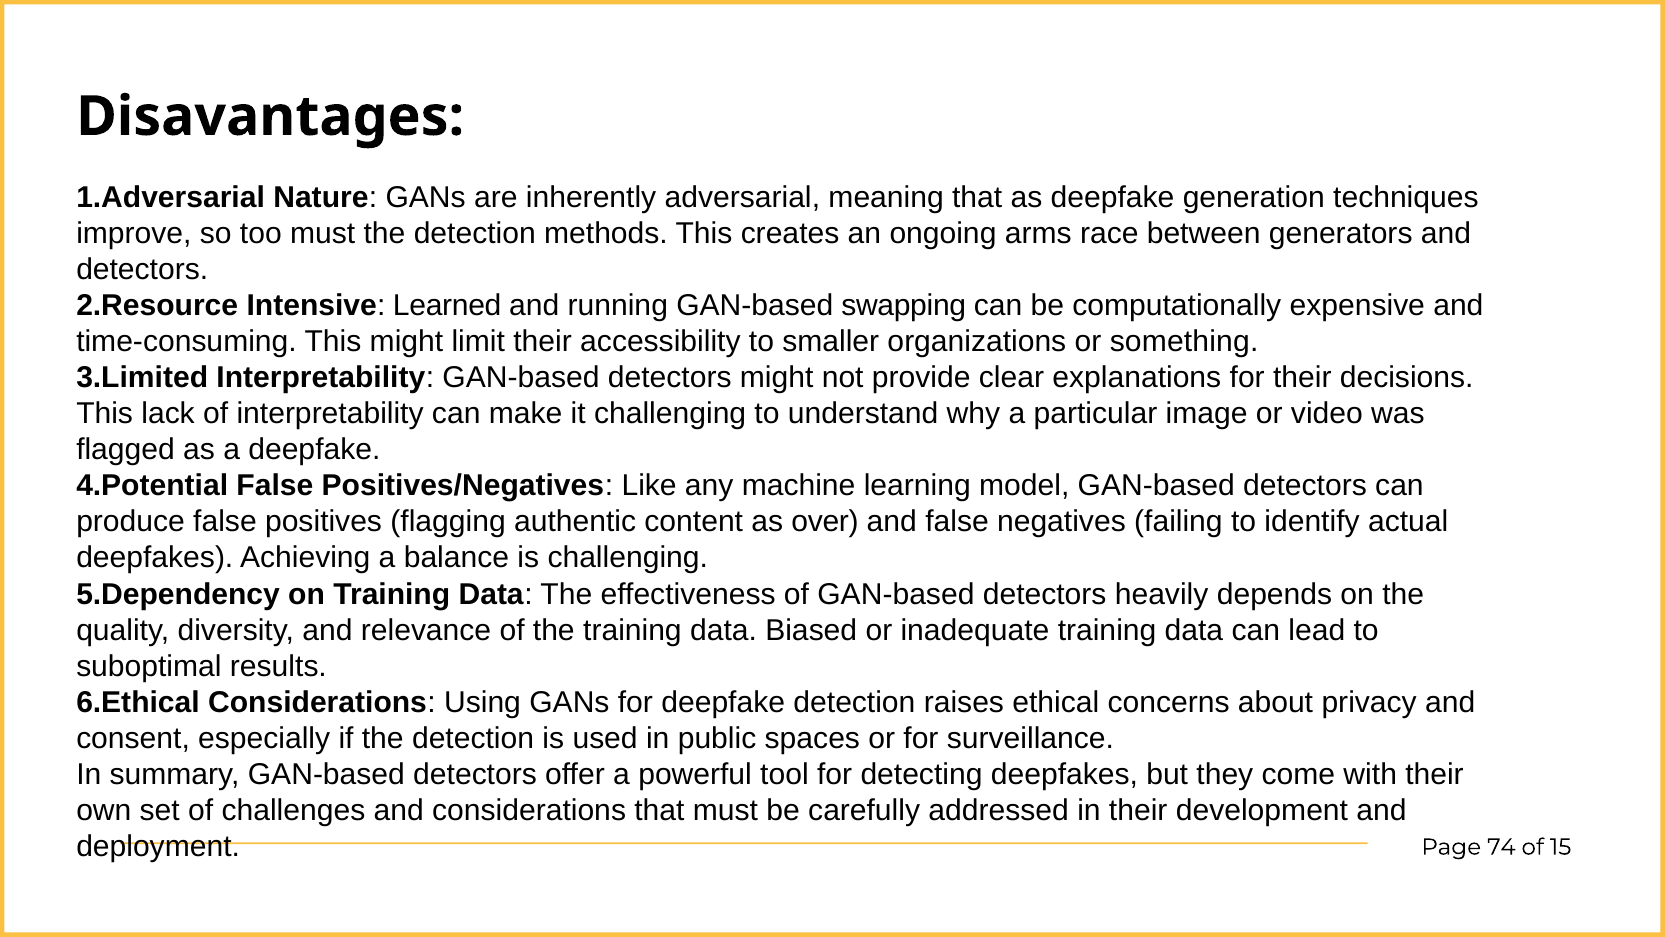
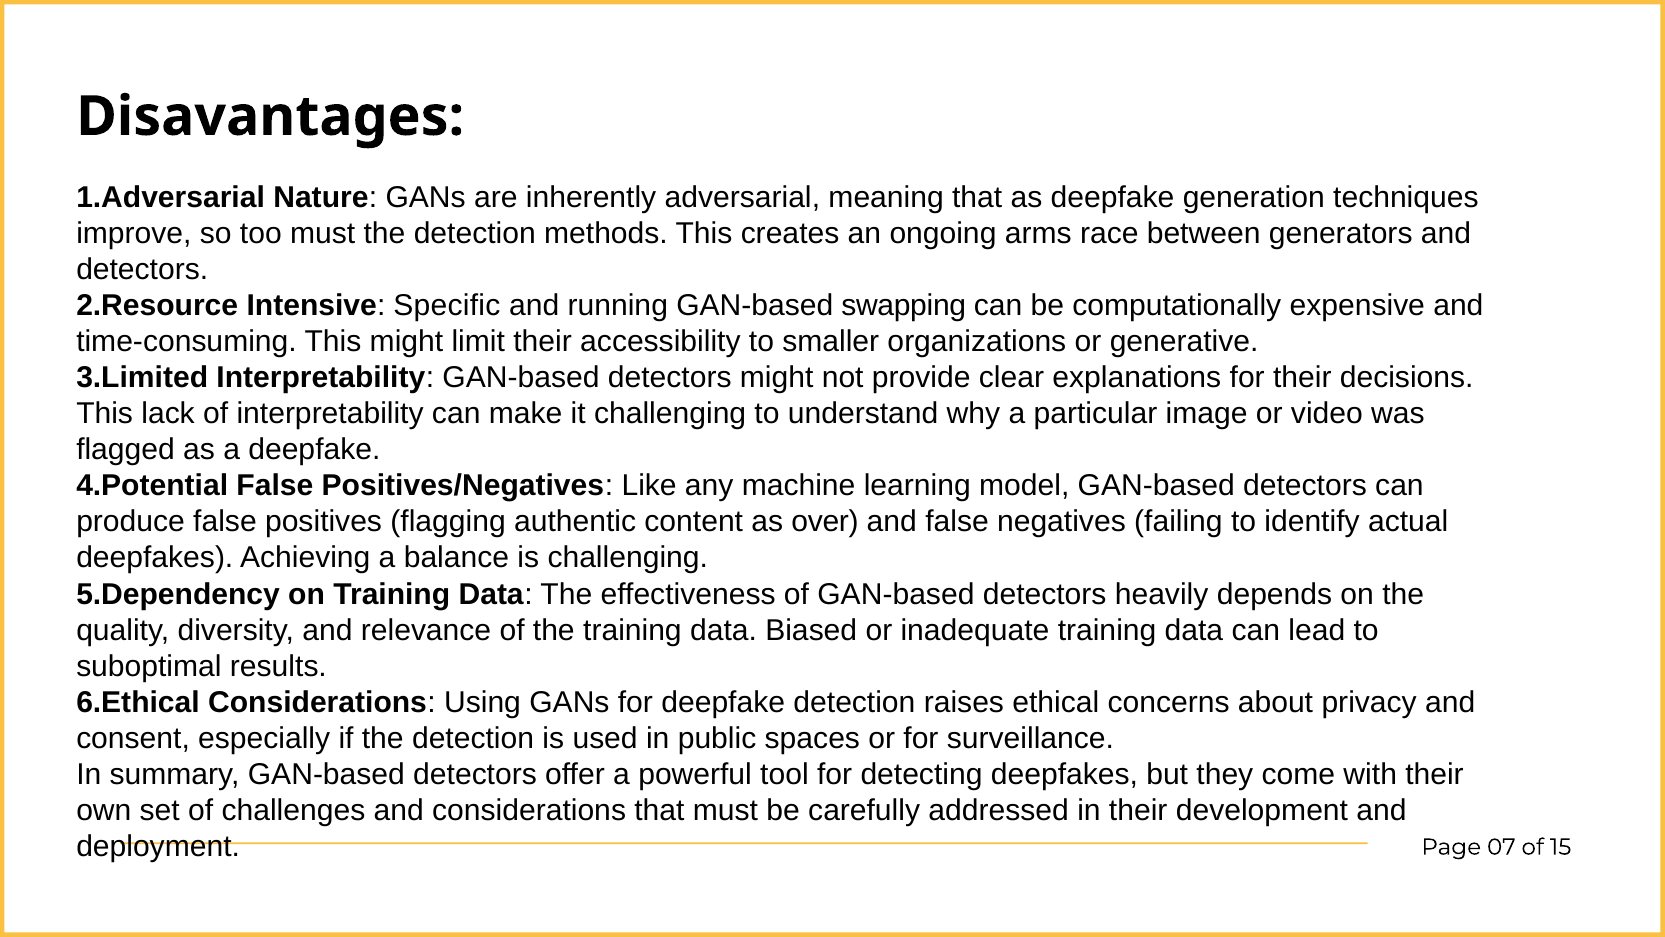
Learned: Learned -> Specific
something: something -> generative
74: 74 -> 07
